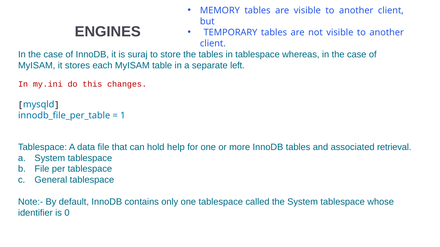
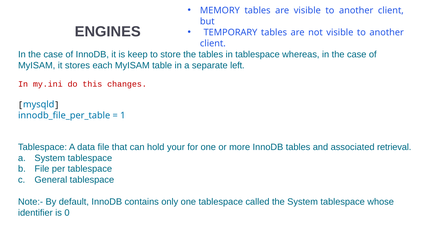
suraj: suraj -> keep
help: help -> your
